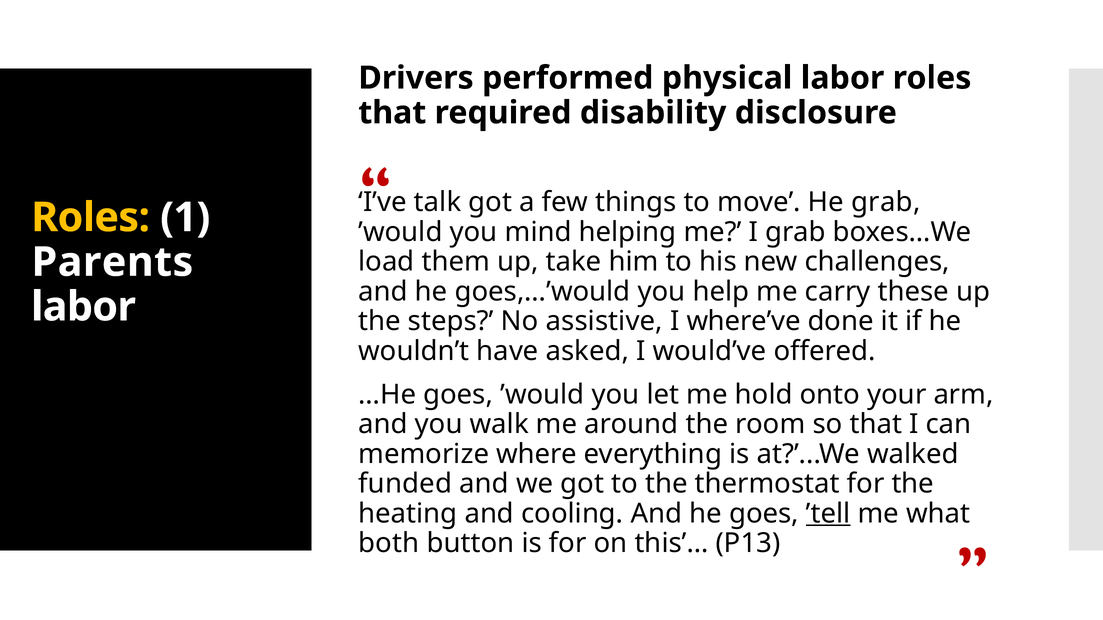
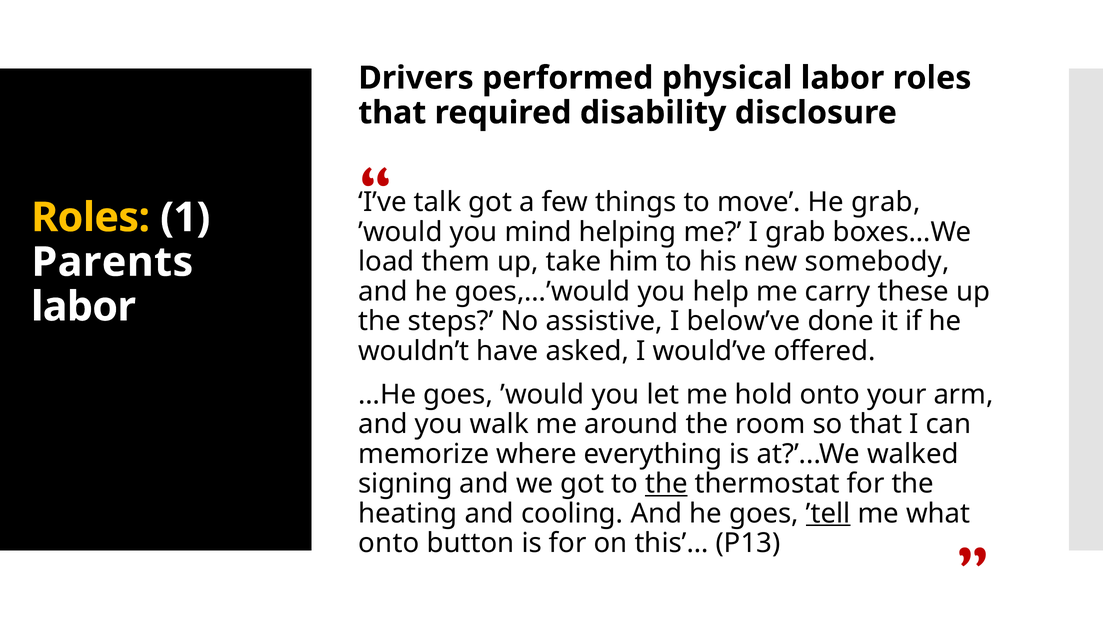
challenges: challenges -> somebody
where’ve: where’ve -> below’ve
funded: funded -> signing
the at (666, 484) underline: none -> present
both at (389, 544): both -> onto
